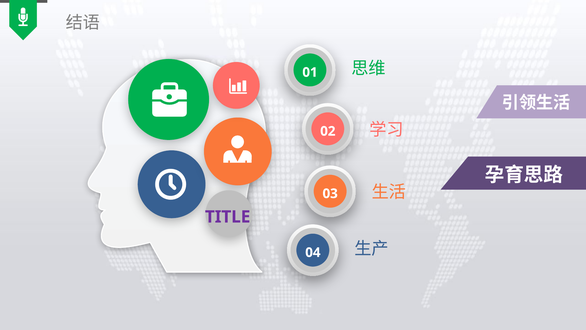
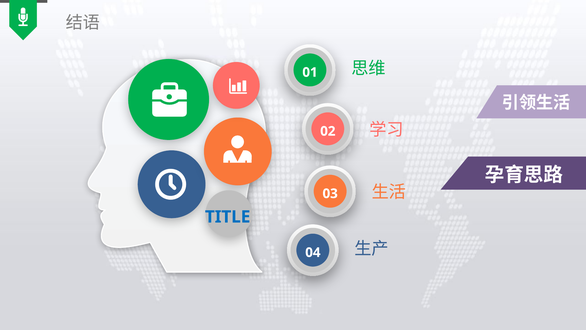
TITLE colour: purple -> blue
